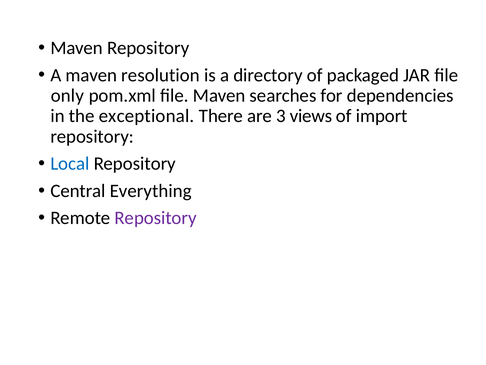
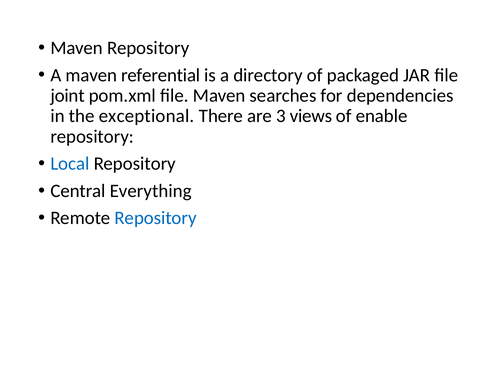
resolution: resolution -> referential
only: only -> joint
import: import -> enable
Repository at (156, 218) colour: purple -> blue
